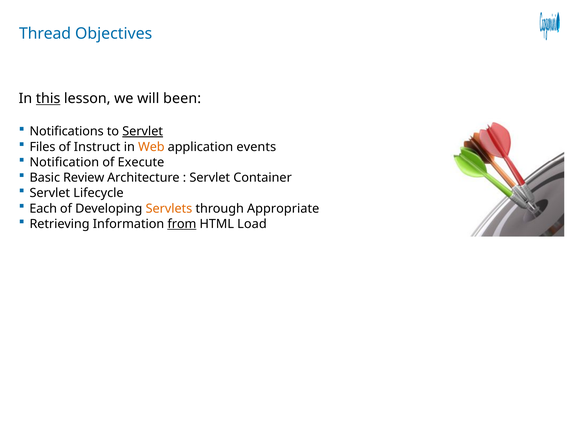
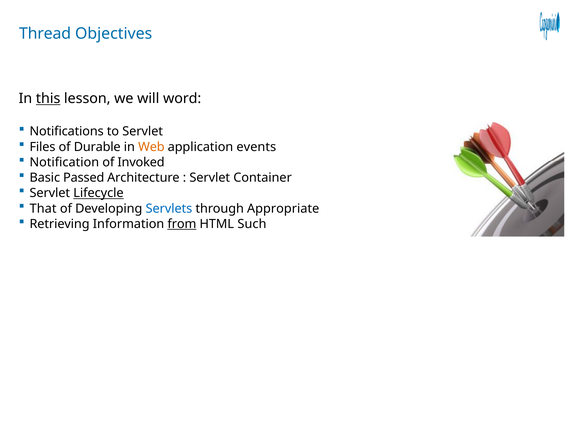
been: been -> word
Servlet at (143, 132) underline: present -> none
Instruct: Instruct -> Durable
Execute: Execute -> Invoked
Review: Review -> Passed
Lifecycle underline: none -> present
Each: Each -> That
Servlets colour: orange -> blue
Load: Load -> Such
